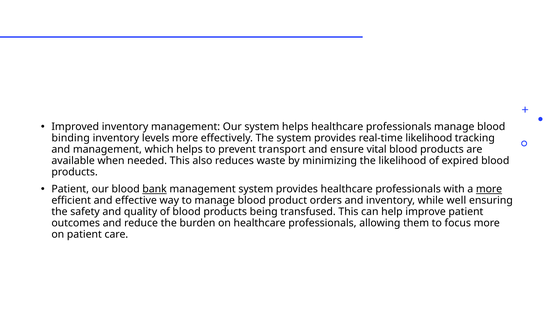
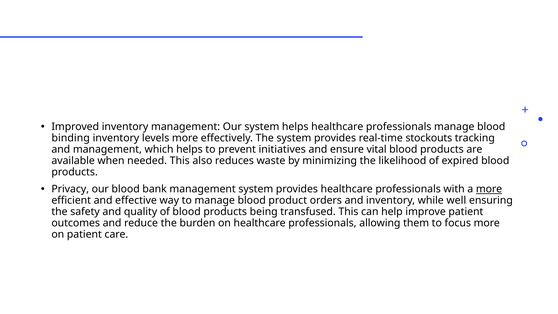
real-time likelihood: likelihood -> stockouts
transport: transport -> initiatives
Patient at (70, 189): Patient -> Privacy
bank underline: present -> none
